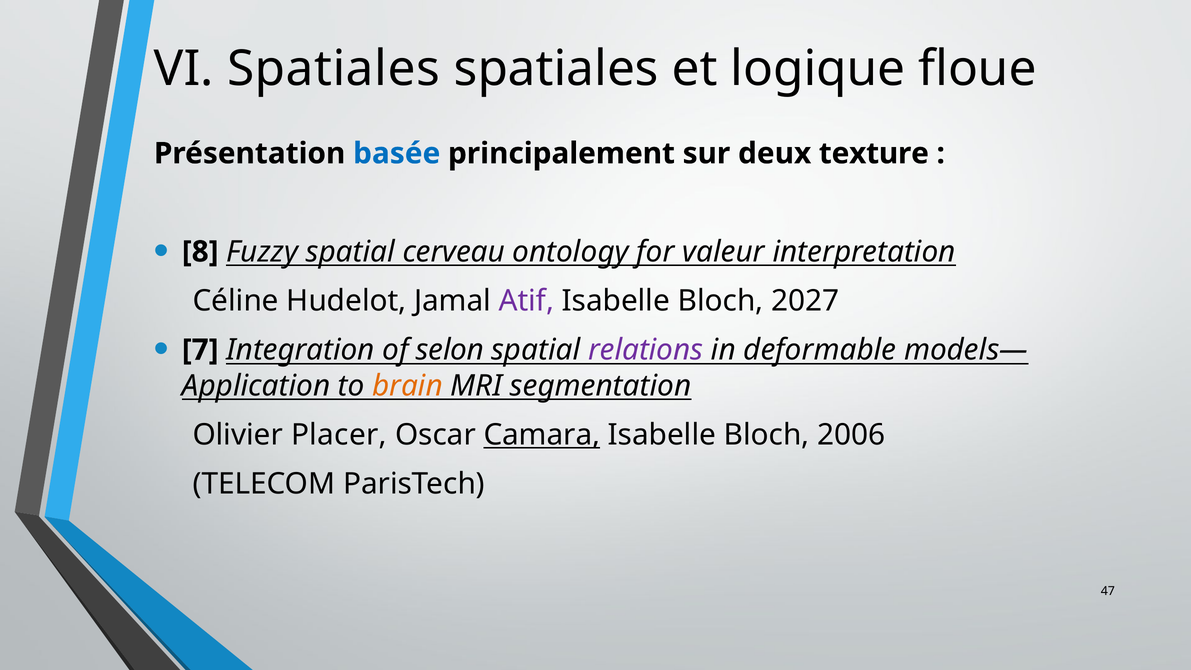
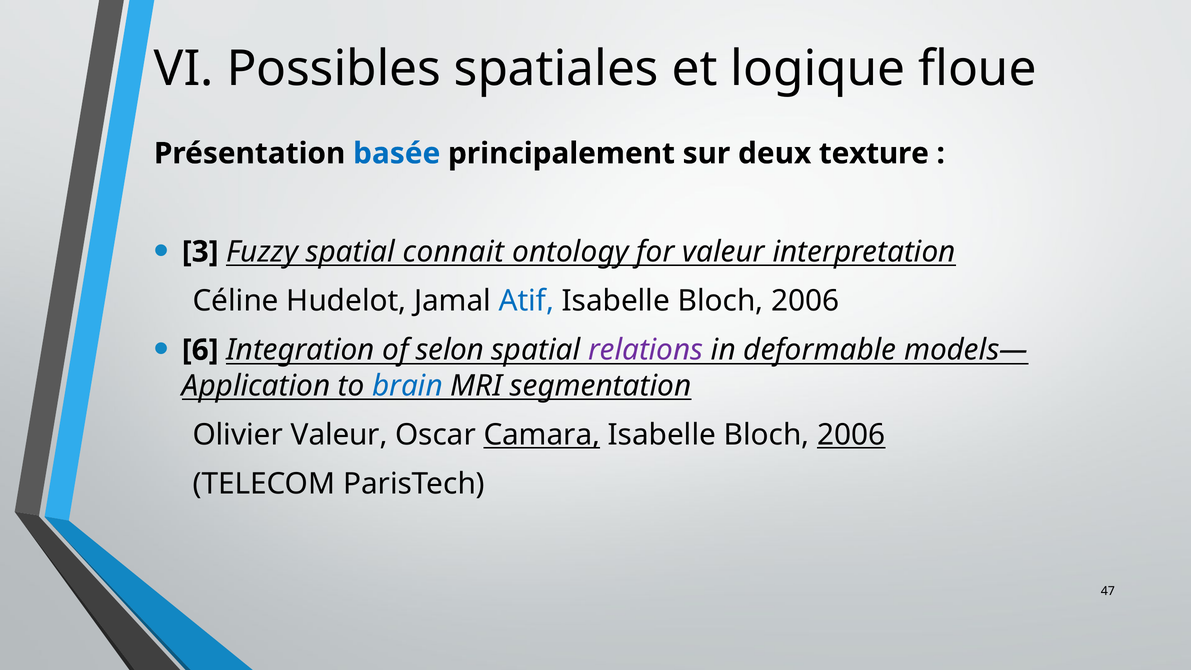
VI Spatiales: Spatiales -> Possibles
8: 8 -> 3
cerveau: cerveau -> connait
Atif colour: purple -> blue
2027 at (805, 301): 2027 -> 2006
7: 7 -> 6
brain colour: orange -> blue
Olivier Placer: Placer -> Valeur
2006 at (851, 435) underline: none -> present
